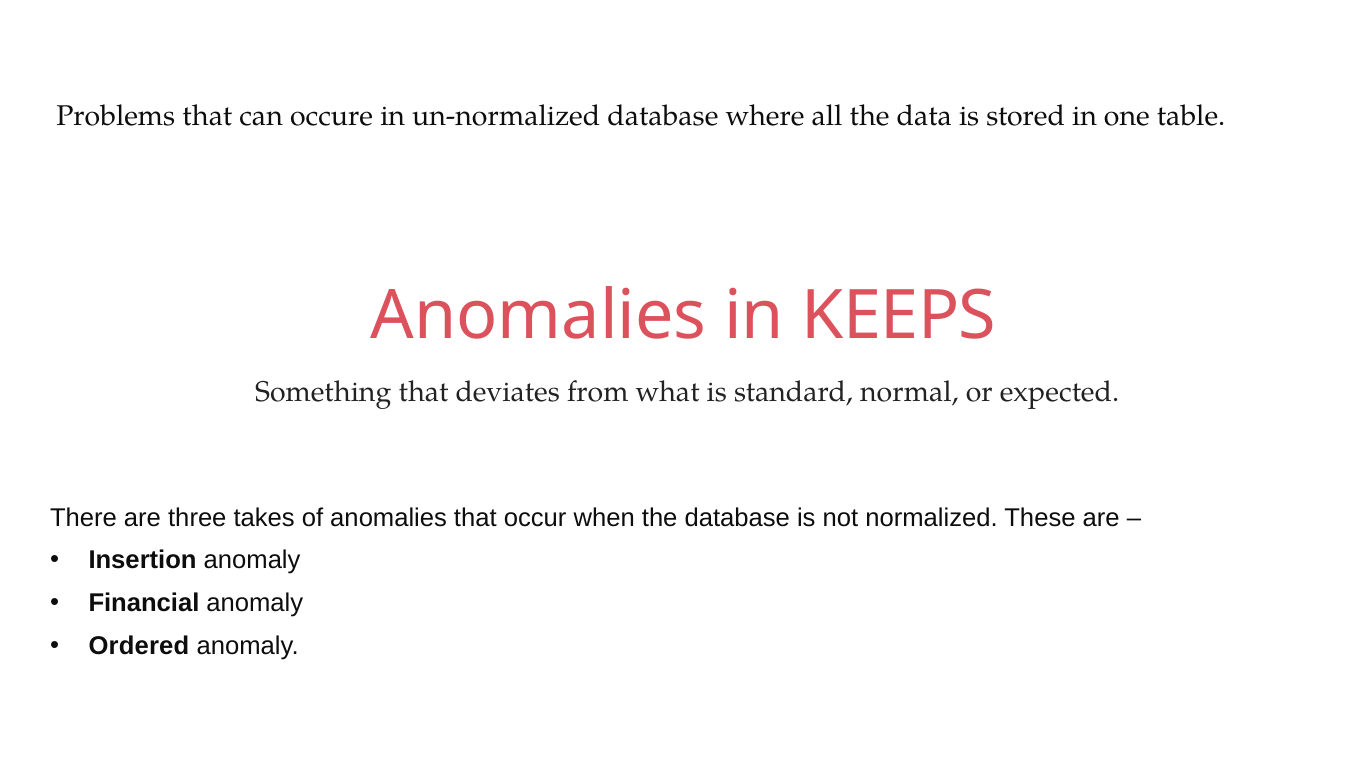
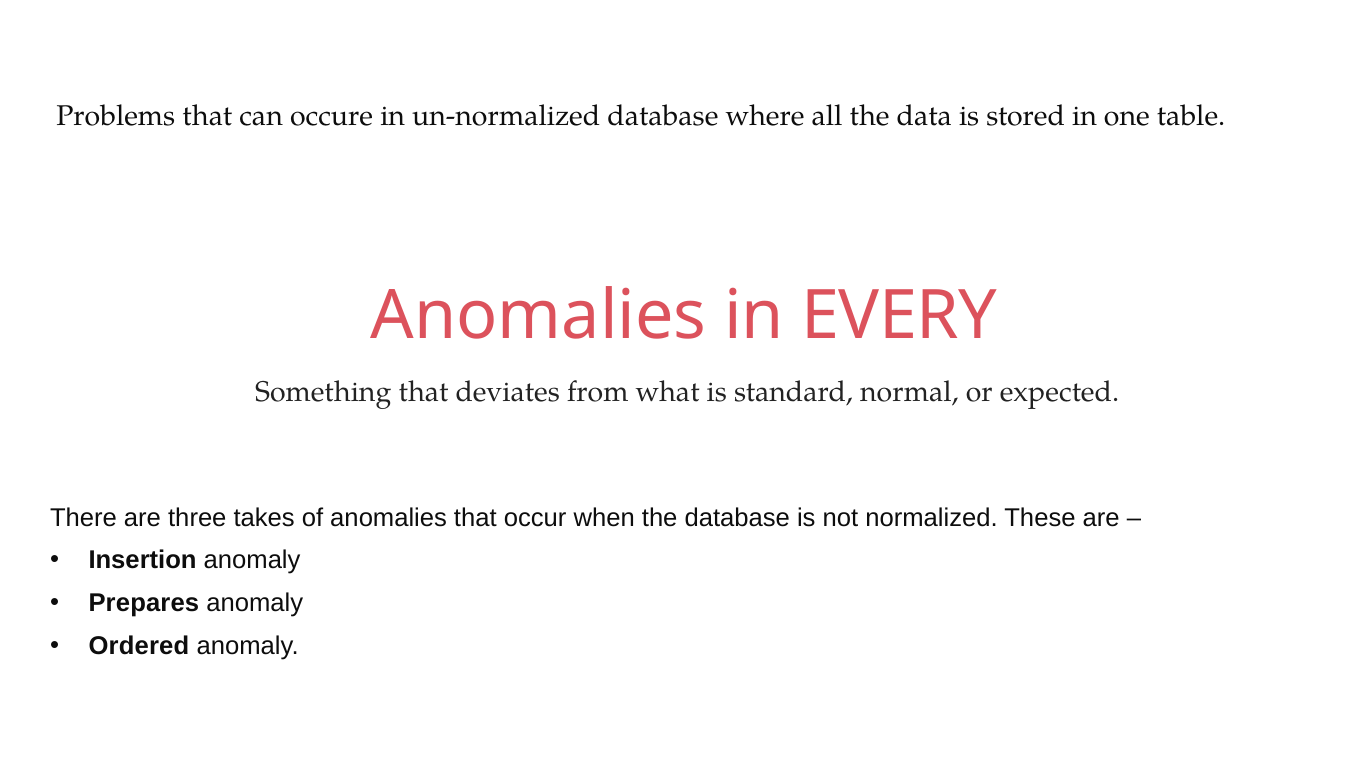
KEEPS: KEEPS -> EVERY
Financial: Financial -> Prepares
